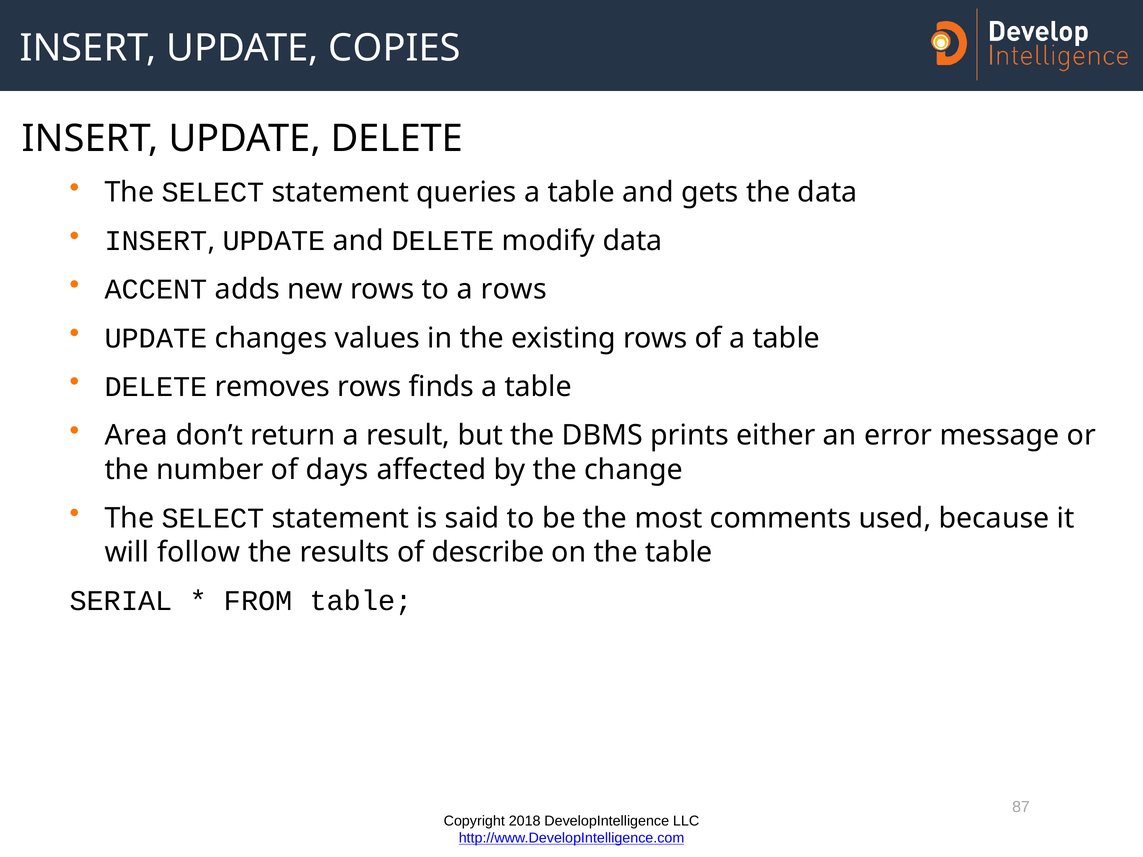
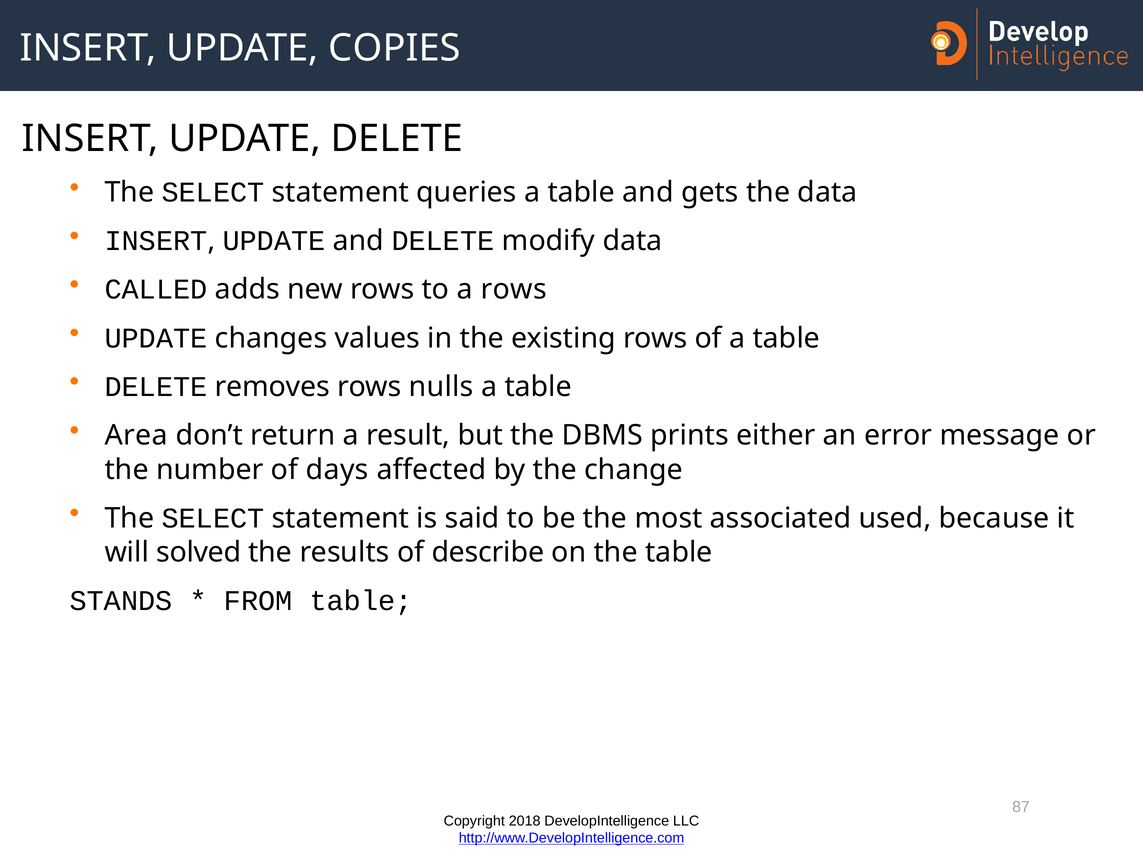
ACCENT: ACCENT -> CALLED
finds: finds -> nulls
comments: comments -> associated
follow: follow -> solved
SERIAL: SERIAL -> STANDS
